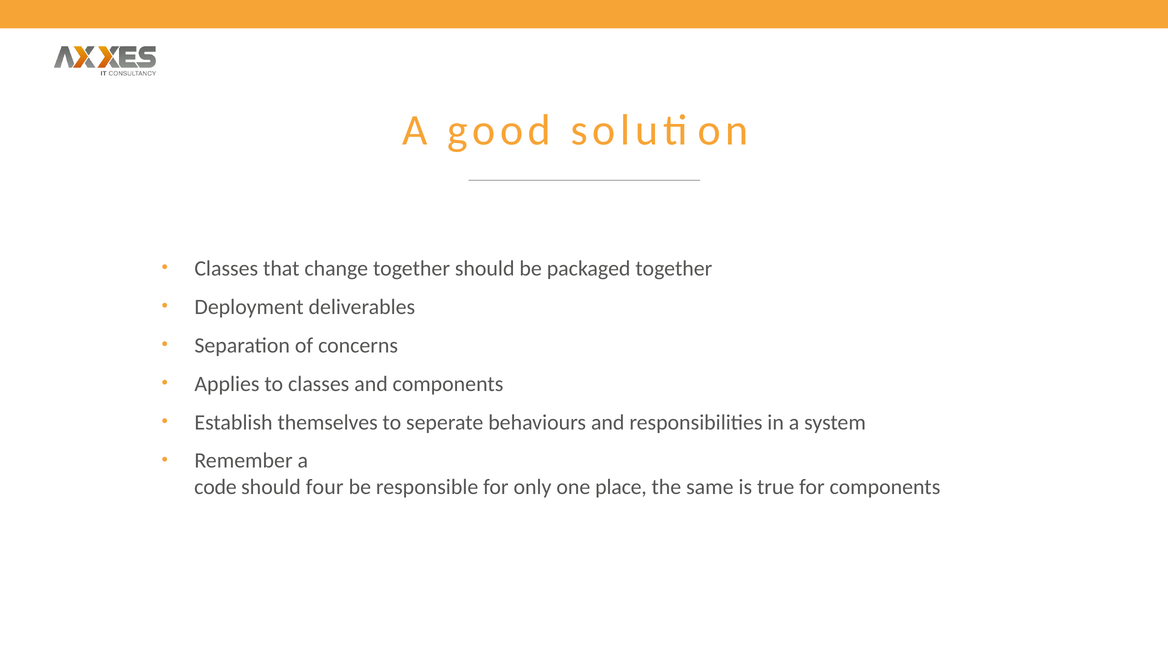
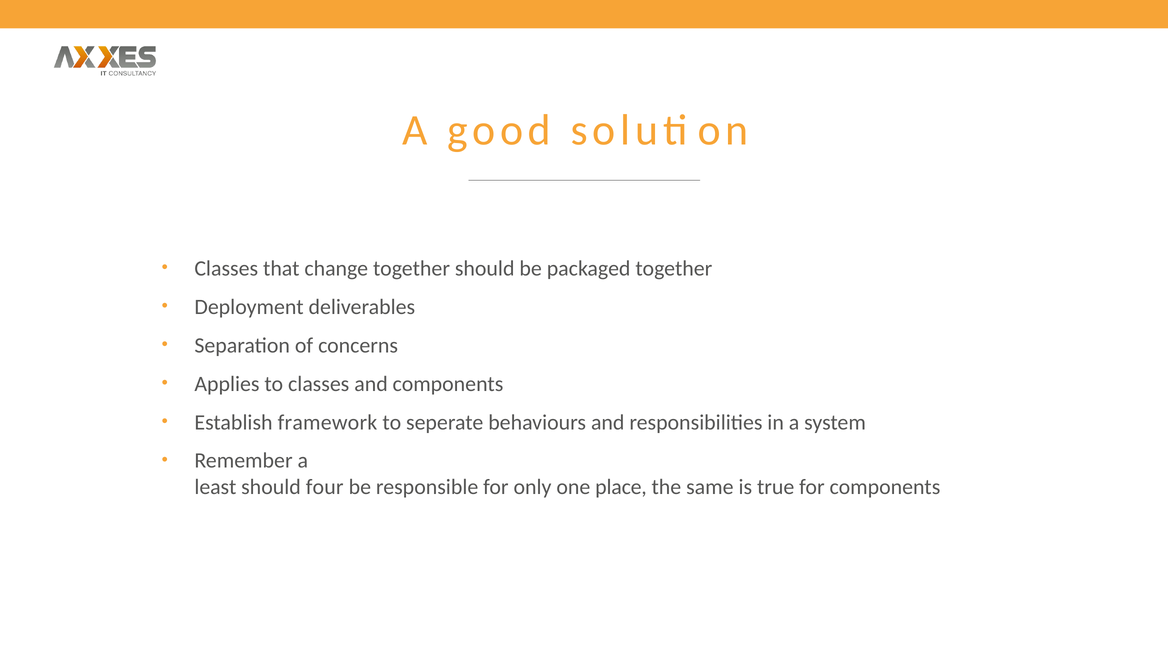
themselves: themselves -> framework
code: code -> least
